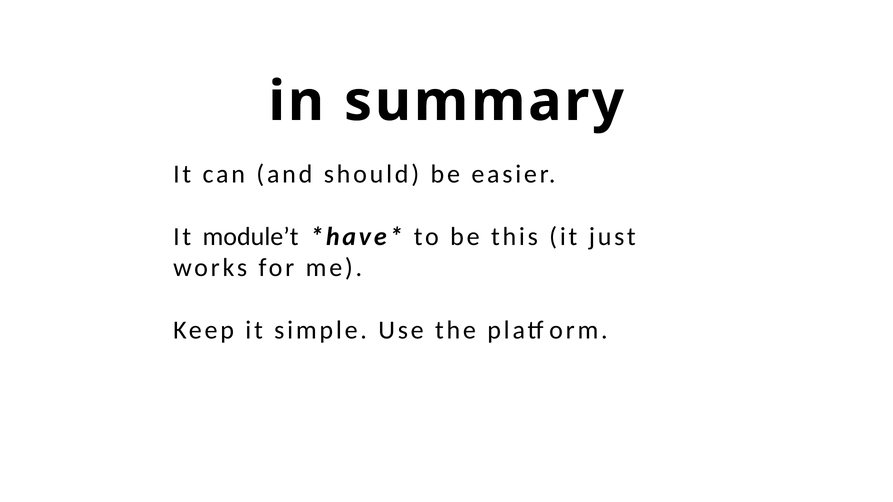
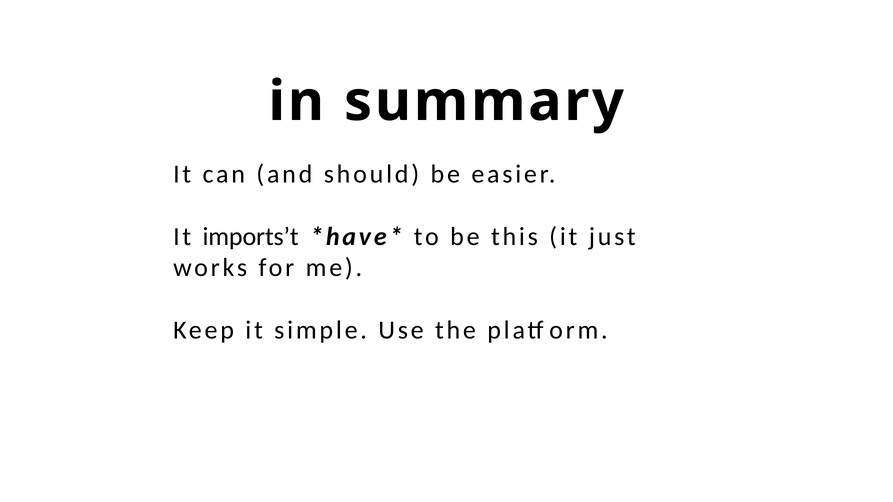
module’t: module’t -> imports’t
